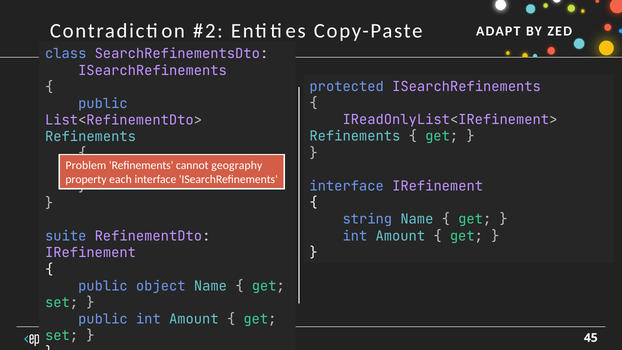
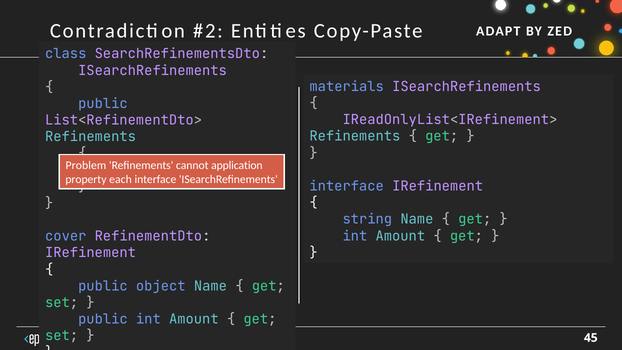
protected: protected -> materials
geography: geography -> application
suite: suite -> cover
